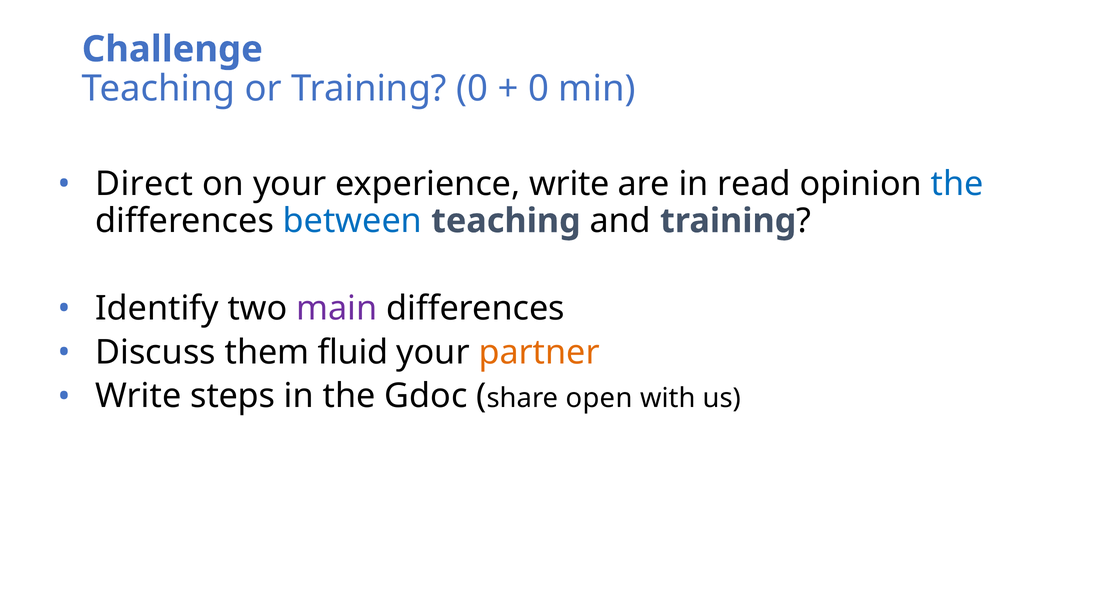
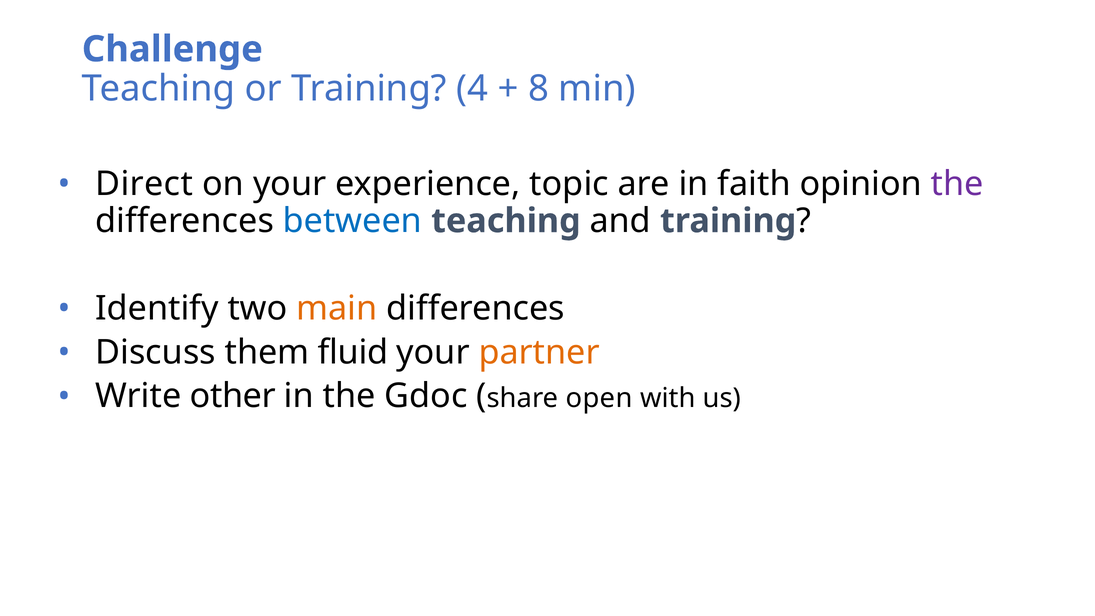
Training 0: 0 -> 4
0 at (538, 89): 0 -> 8
experience write: write -> topic
read: read -> faith
the at (957, 184) colour: blue -> purple
main colour: purple -> orange
steps: steps -> other
